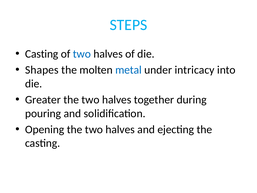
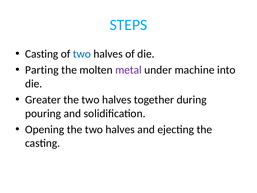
Shapes: Shapes -> Parting
metal colour: blue -> purple
intricacy: intricacy -> machine
